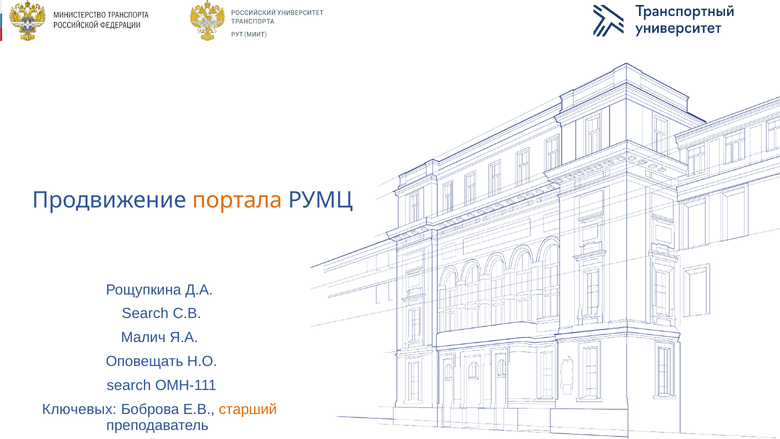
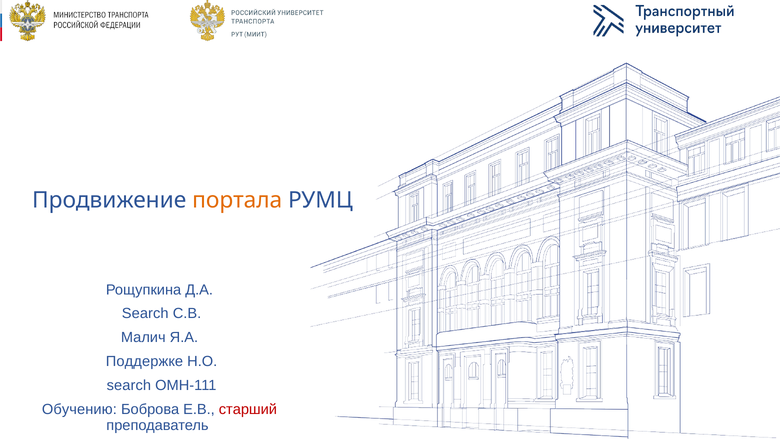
Оповещать: Оповещать -> Поддержке
Ключевых: Ключевых -> Обучению
старший colour: orange -> red
